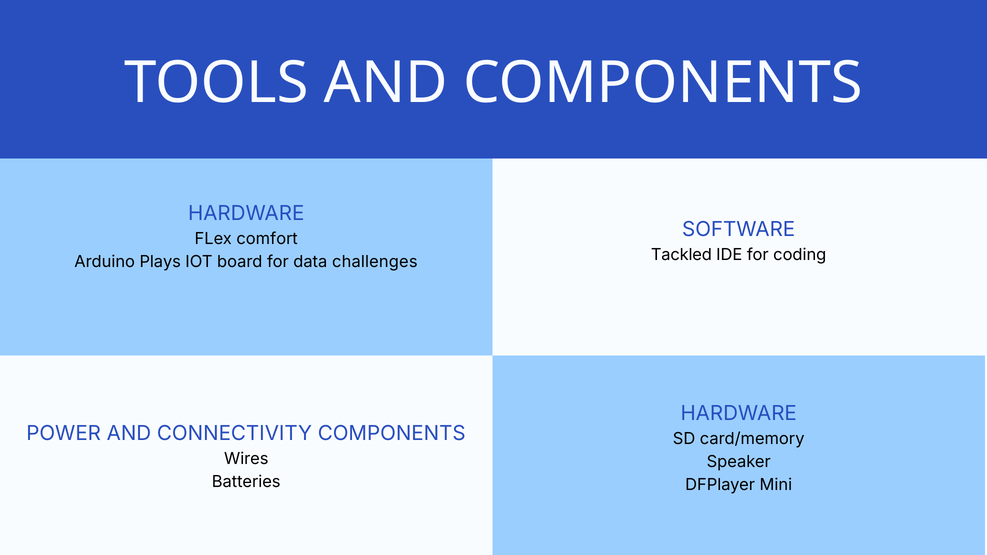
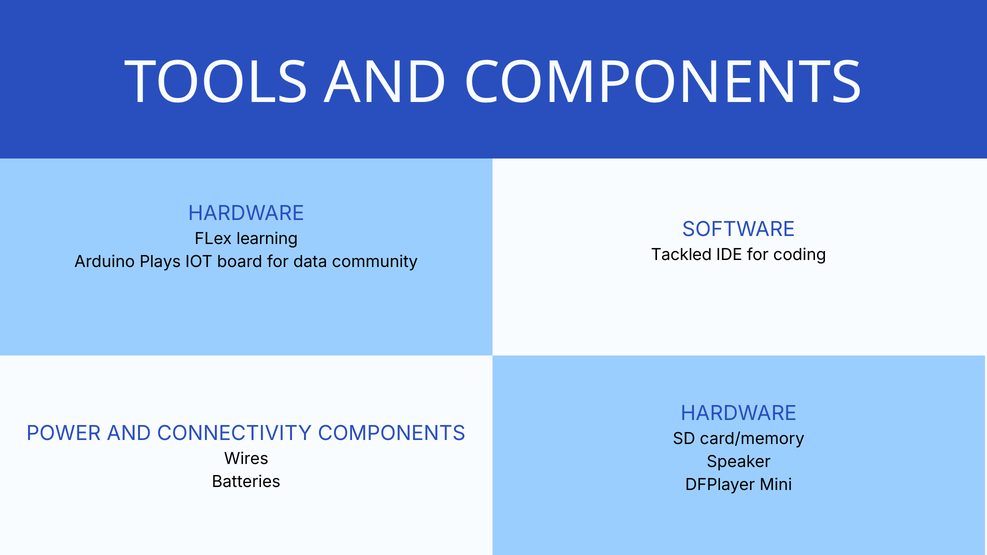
comfort: comfort -> learning
challenges: challenges -> community
